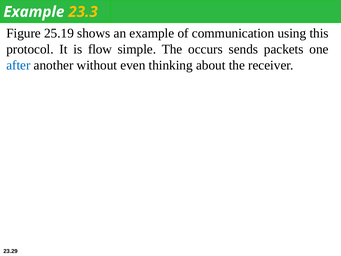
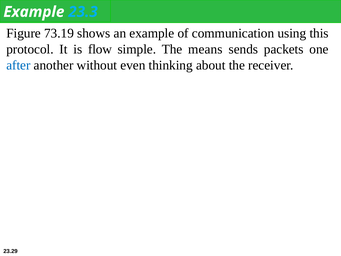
23.3 colour: yellow -> light blue
25.19: 25.19 -> 73.19
occurs: occurs -> means
